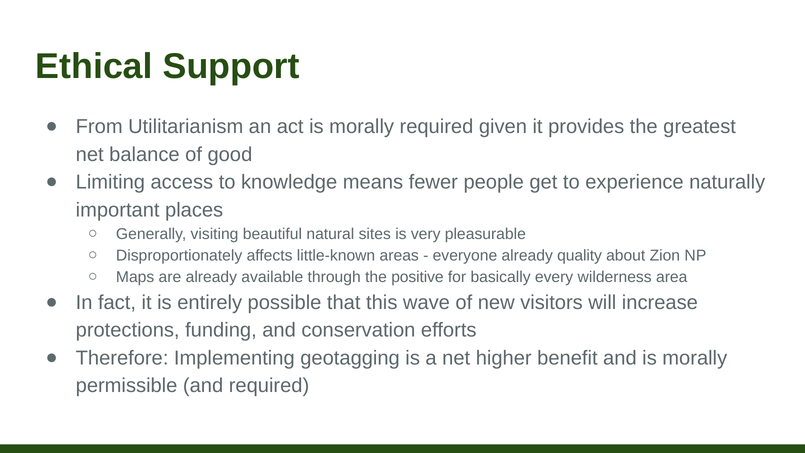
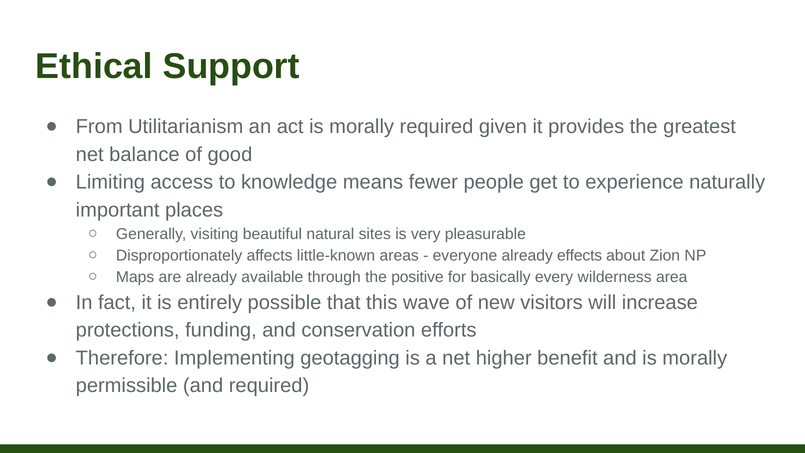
quality: quality -> effects
